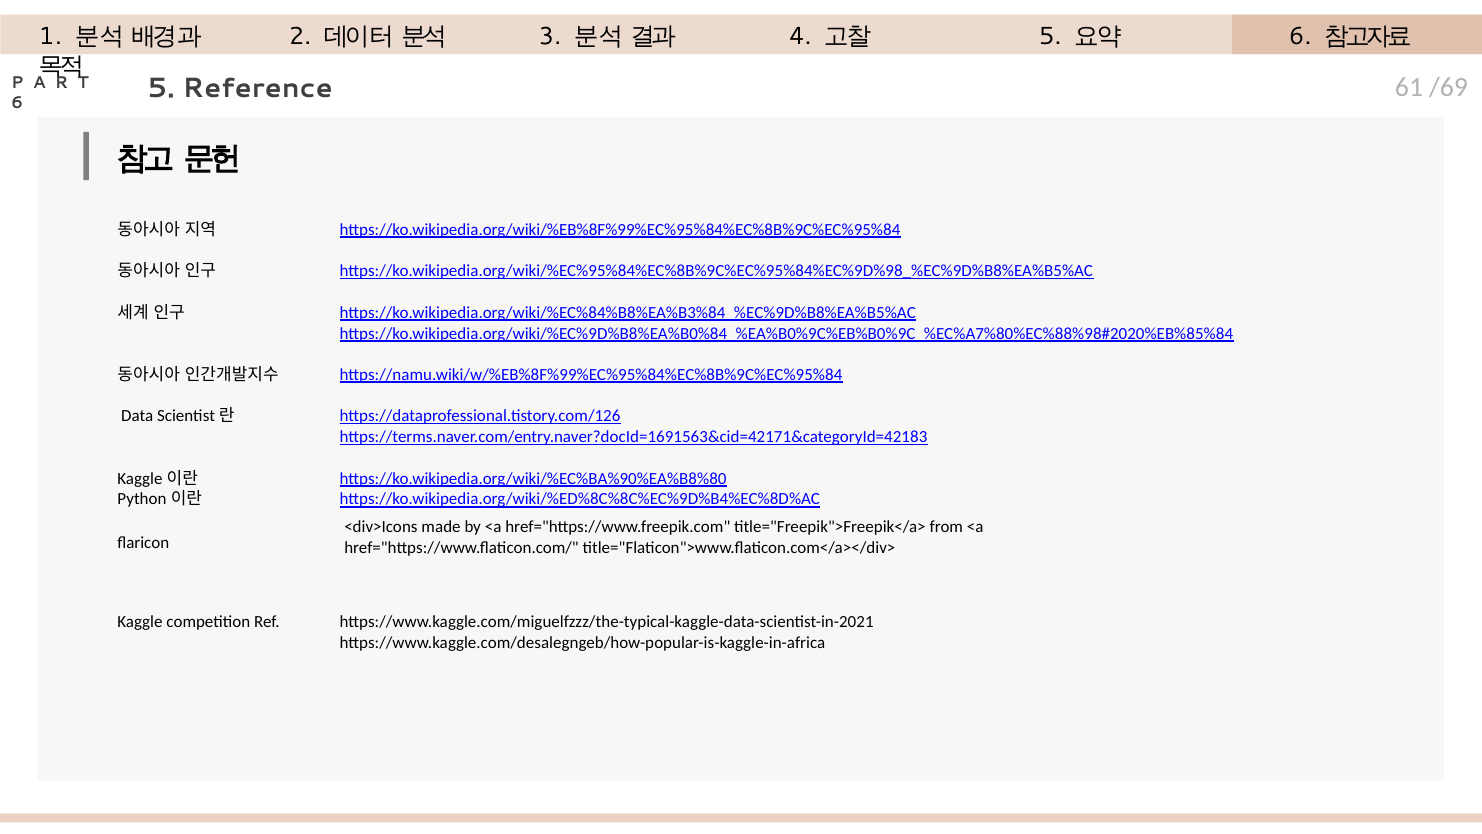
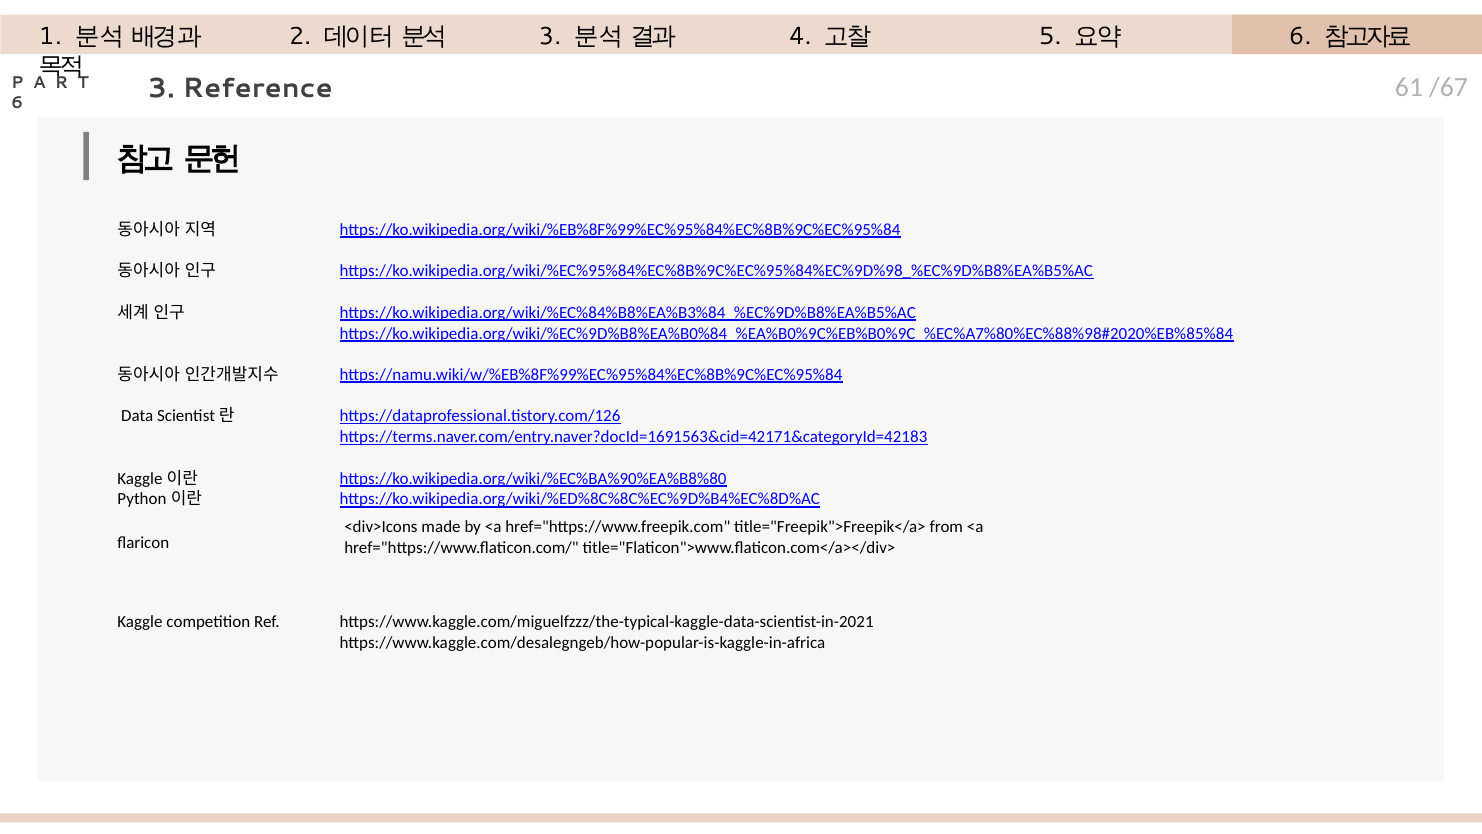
/69: /69 -> /67
6 5: 5 -> 3
